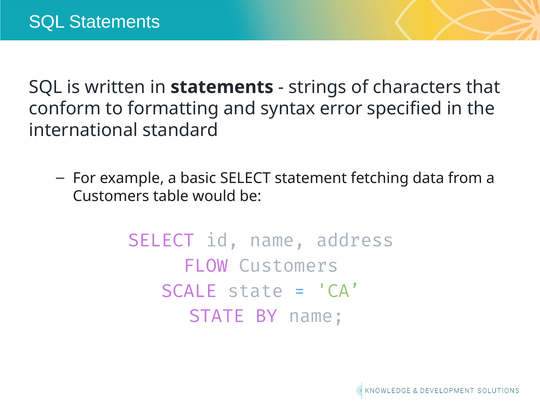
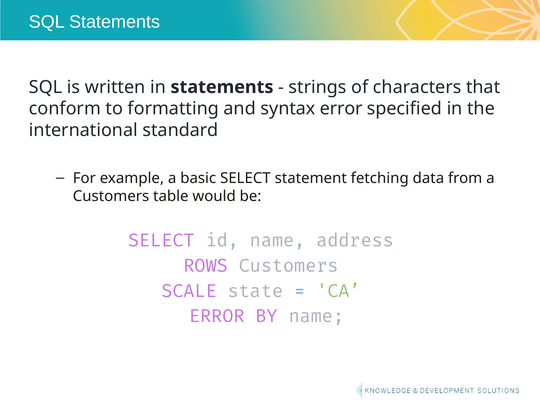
FLOW: FLOW -> ROWS
STATE at (217, 316): STATE -> ERROR
